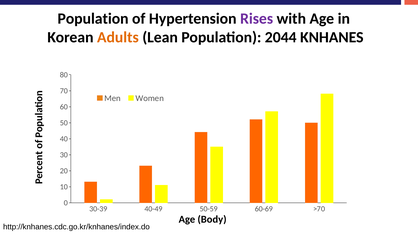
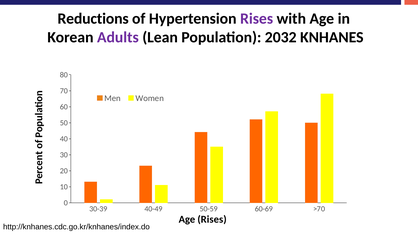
Population at (93, 19): Population -> Reductions
Adults colour: orange -> purple
2044: 2044 -> 2032
Age Body: Body -> Rises
